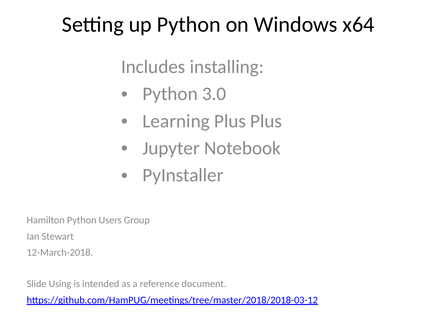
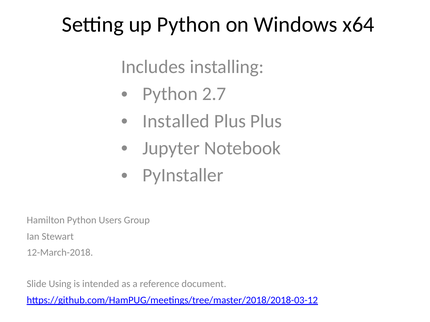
3.0: 3.0 -> 2.7
Learning: Learning -> Installed
